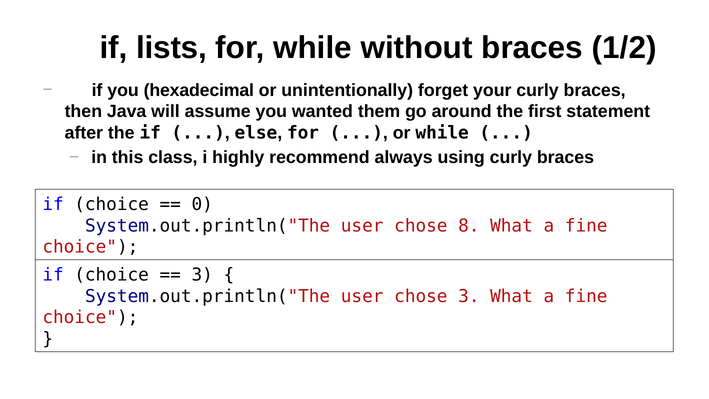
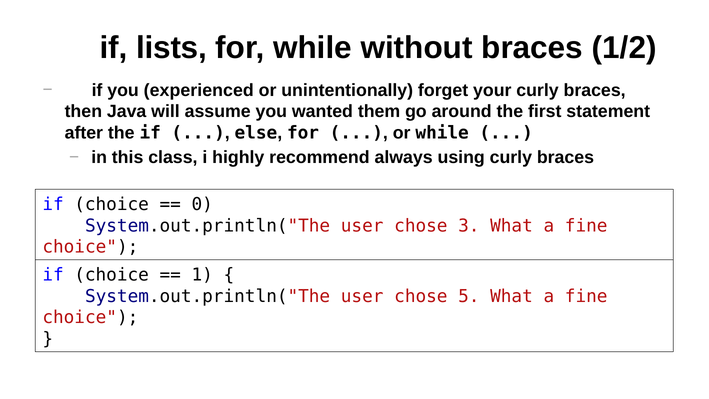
hexadecimal: hexadecimal -> experienced
8: 8 -> 3
3 at (202, 275): 3 -> 1
chose 3: 3 -> 5
